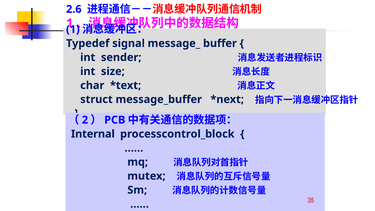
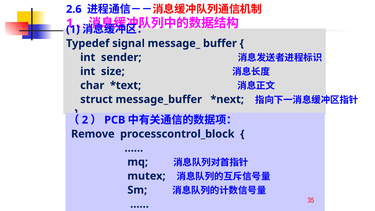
Internal: Internal -> Remove
